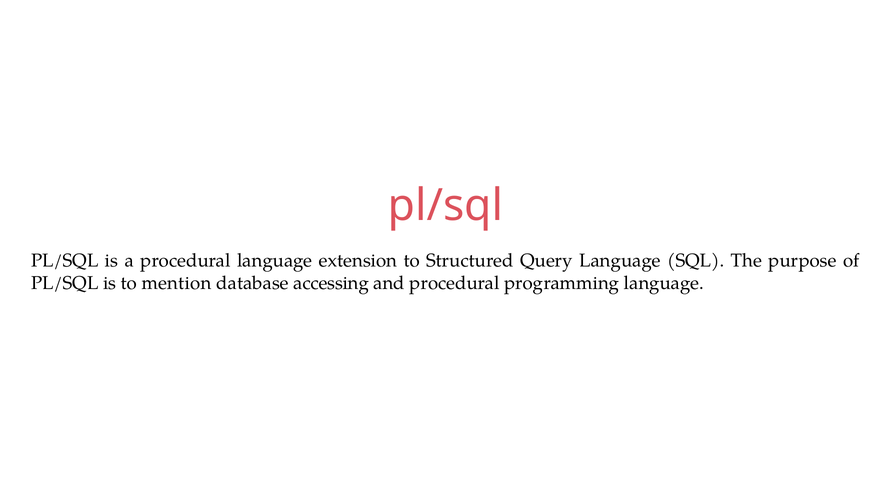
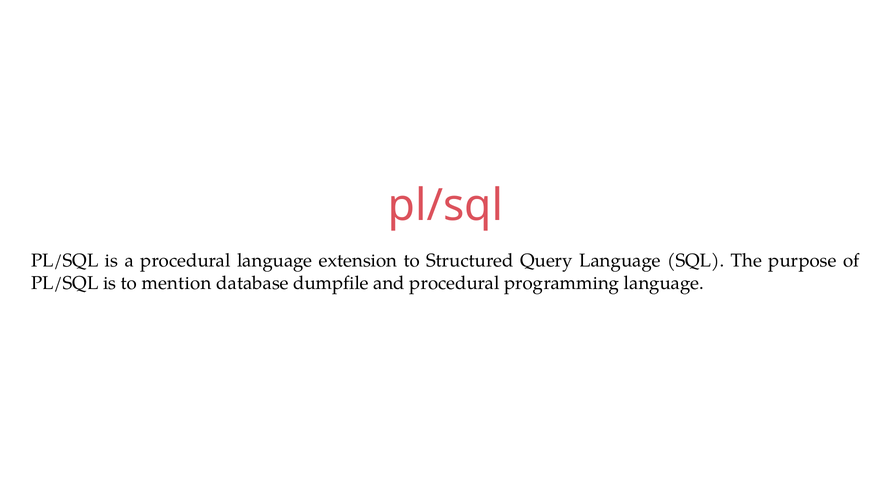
accessing: accessing -> dumpfile
